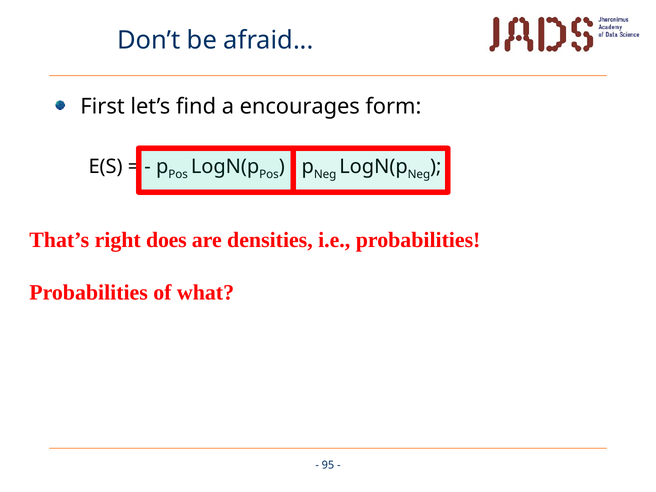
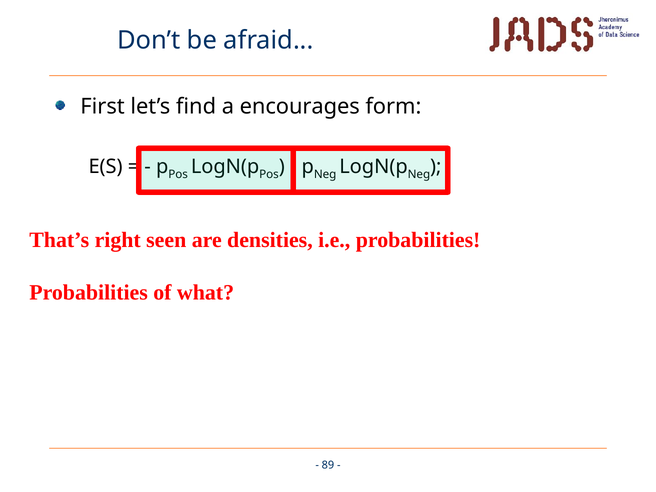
does: does -> seen
95: 95 -> 89
